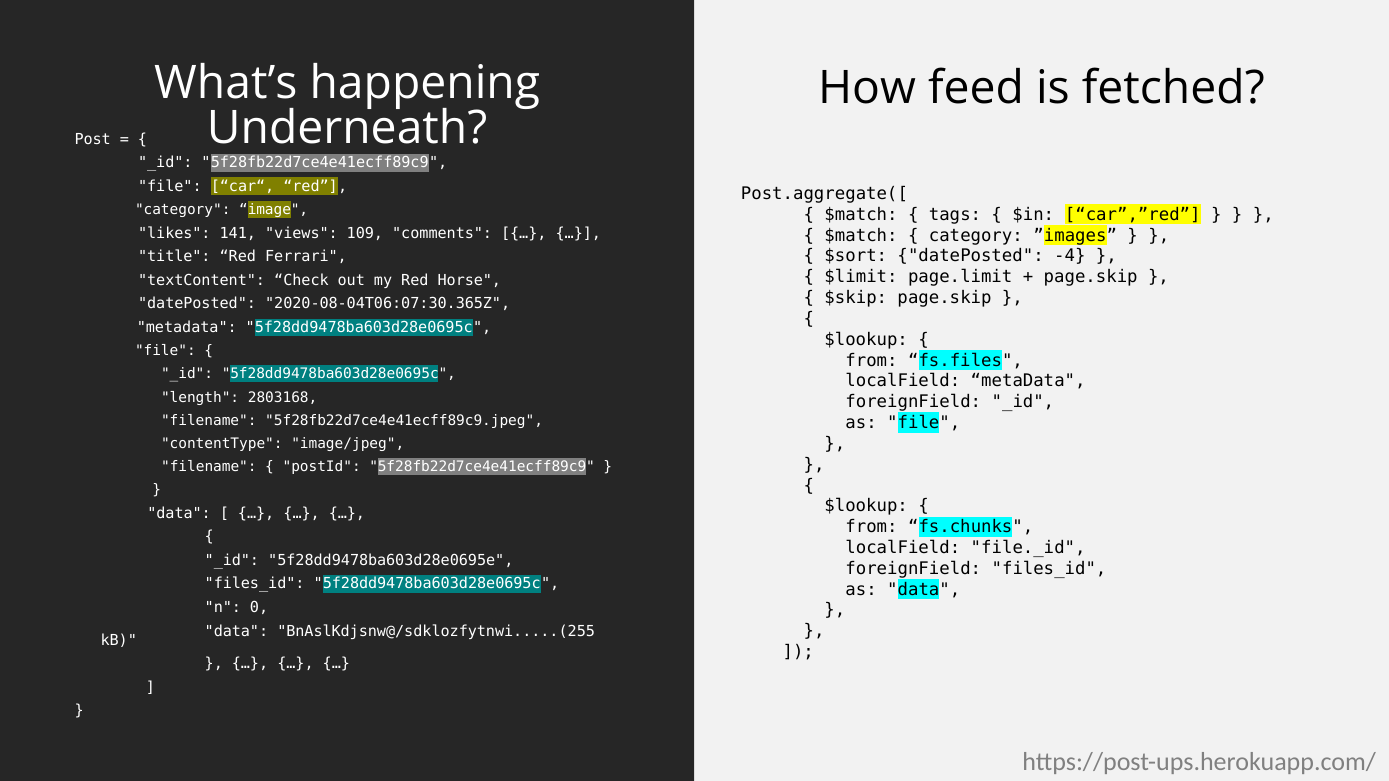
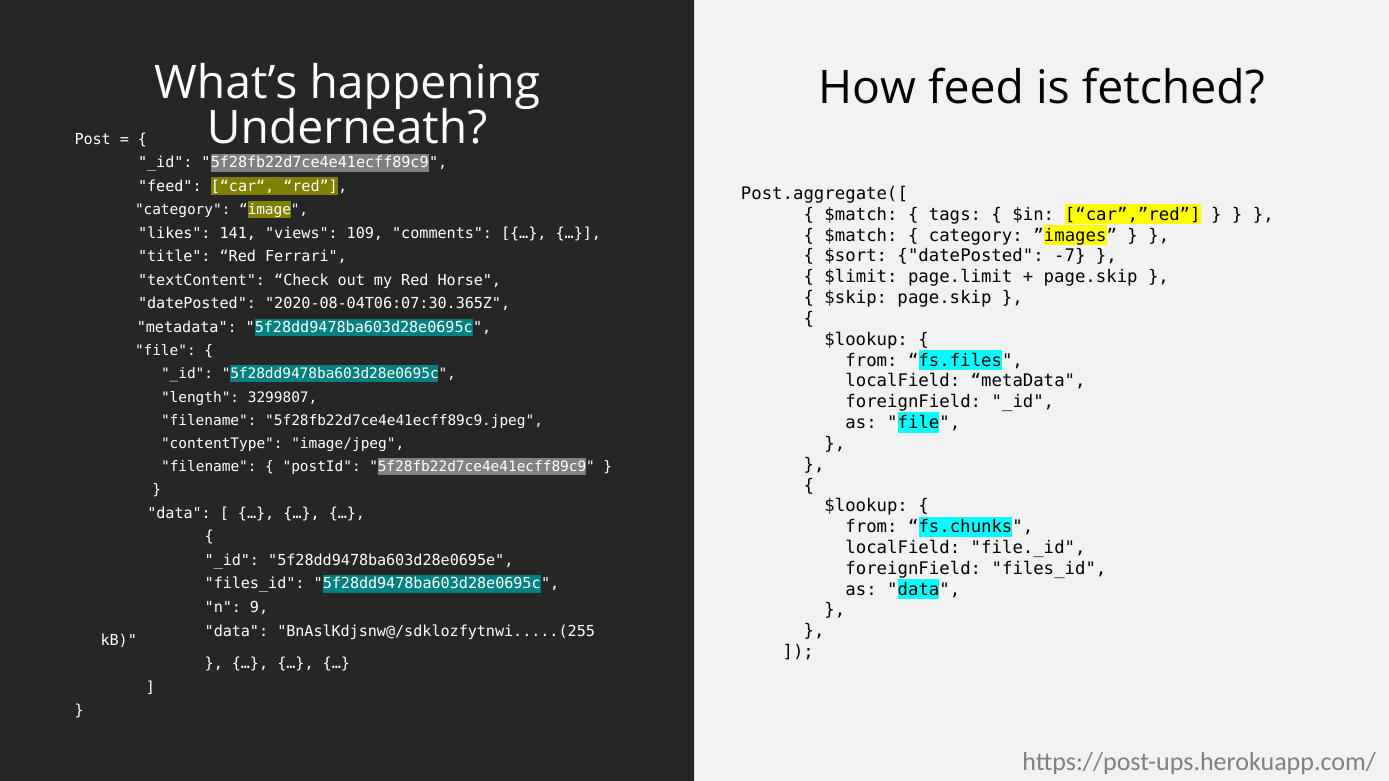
file at (170, 187): file -> feed
-4: -4 -> -7
2803168: 2803168 -> 3299807
0: 0 -> 9
